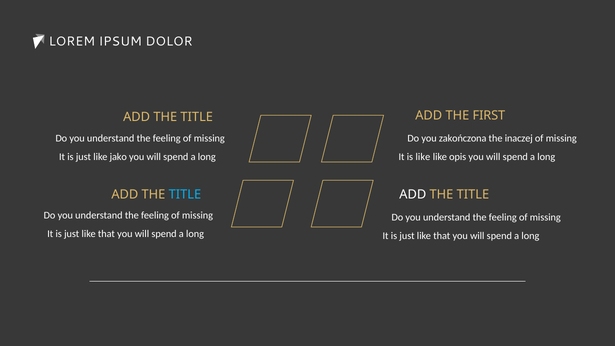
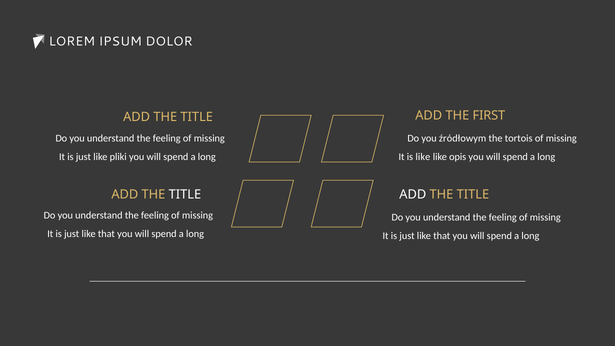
zakończona: zakończona -> źródłowym
inaczej: inaczej -> tortois
jako: jako -> pliki
TITLE at (185, 194) colour: light blue -> white
